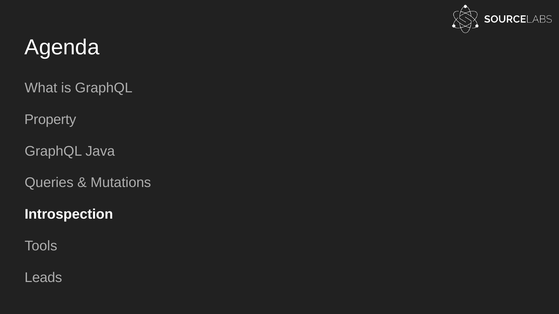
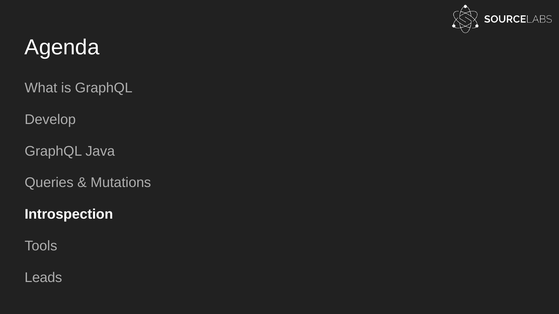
Property: Property -> Develop
